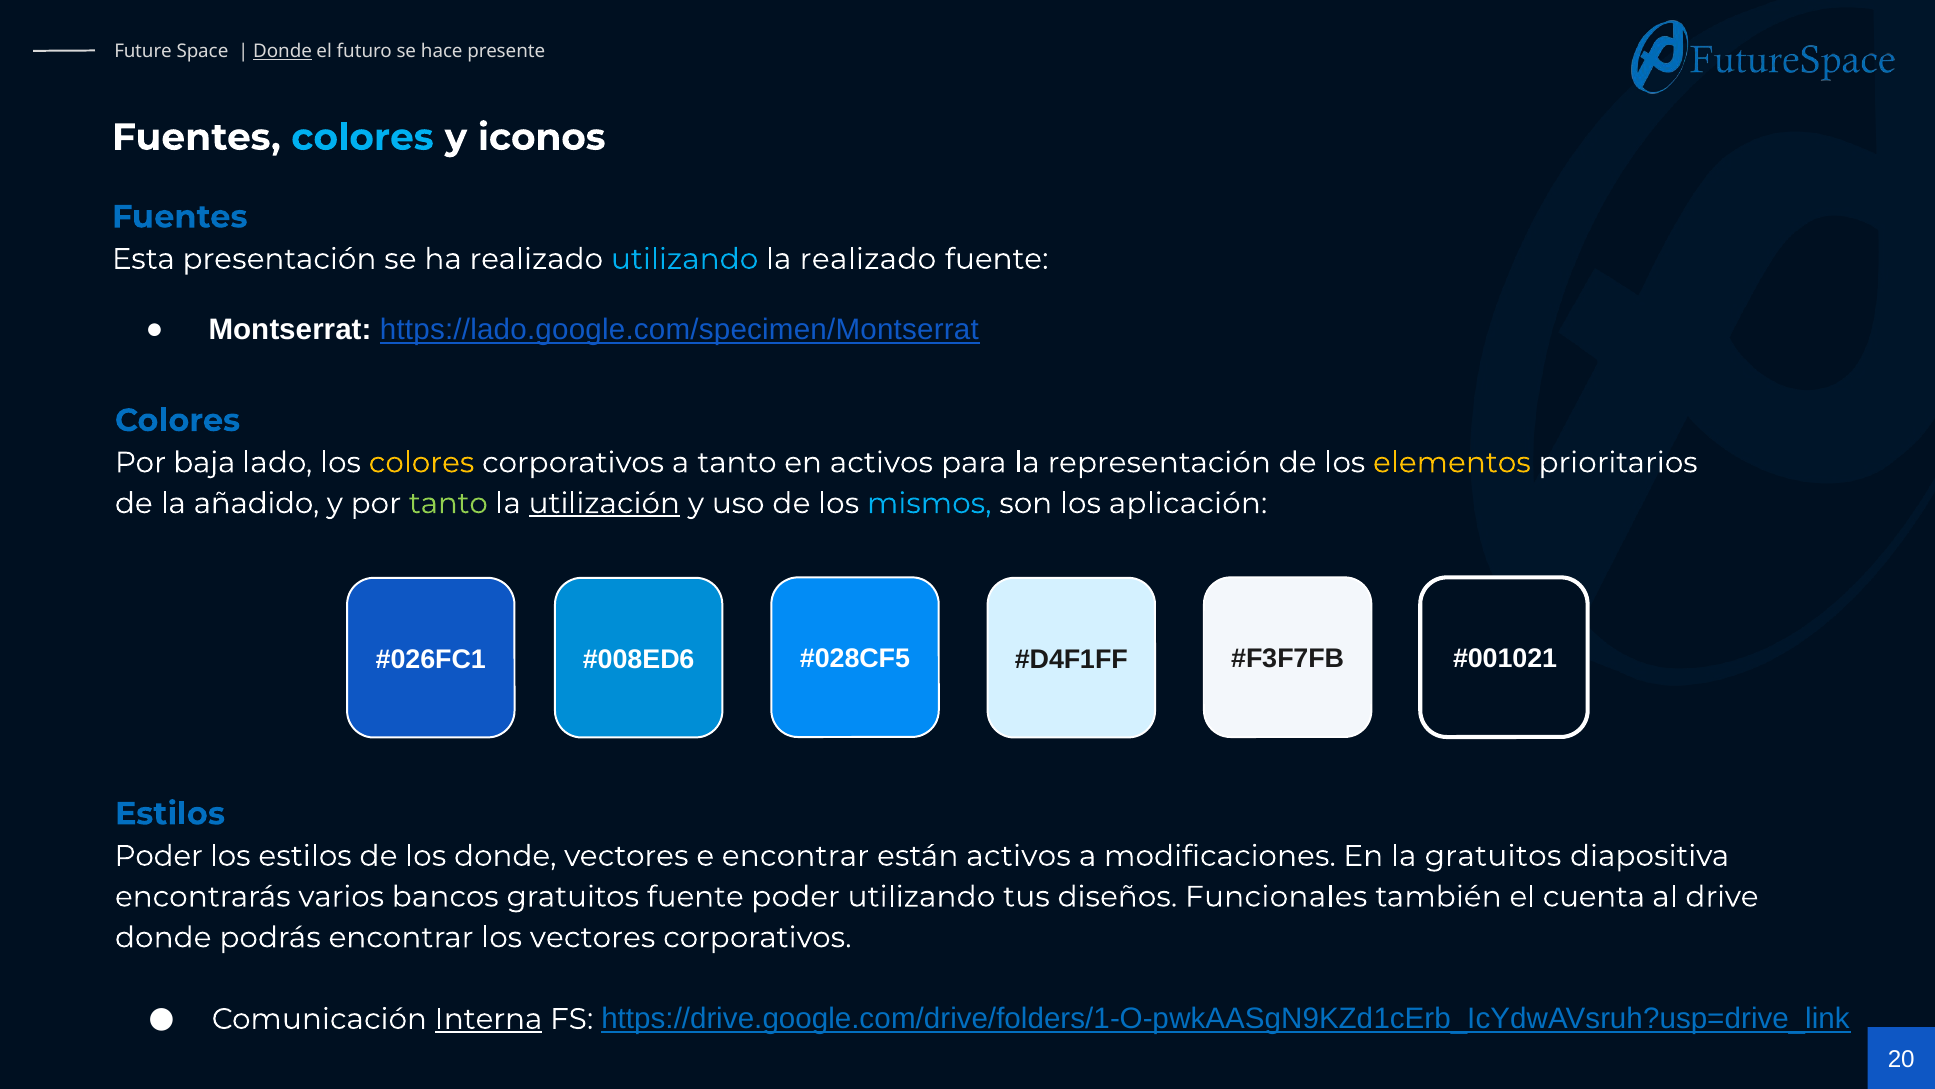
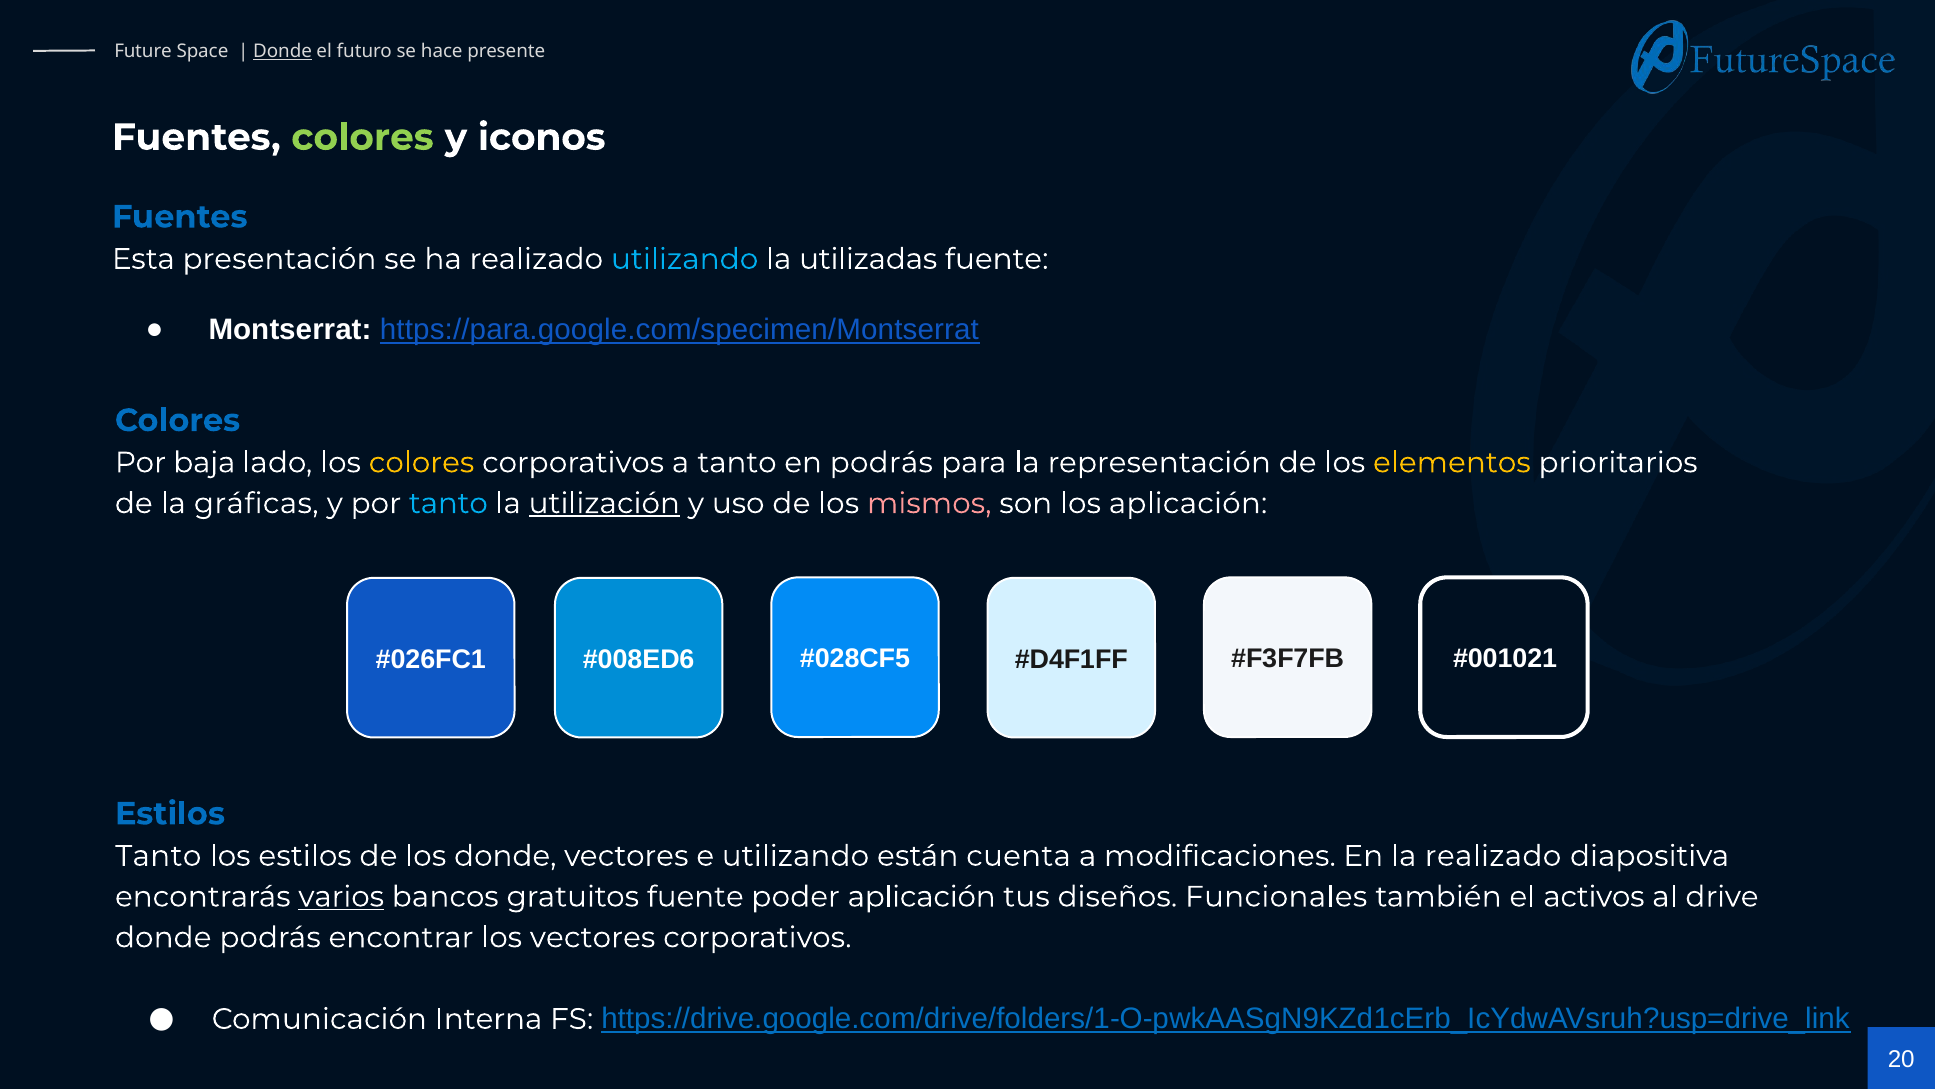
colores at (362, 137) colour: light blue -> light green
la realizado: realizado -> utilizadas
https://lado.google.com/specimen/Montserrat: https://lado.google.com/specimen/Montserrat -> https://para.google.com/specimen/Montserrat
en activos: activos -> podrás
añadido: añadido -> gráficas
tanto at (448, 503) colour: light green -> light blue
mismos colour: light blue -> pink
Poder at (159, 856): Poder -> Tanto
e encontrar: encontrar -> utilizando
están activos: activos -> cuenta
la gratuitos: gratuitos -> realizado
varios underline: none -> present
poder utilizando: utilizando -> aplicación
cuenta: cuenta -> activos
Interna underline: present -> none
